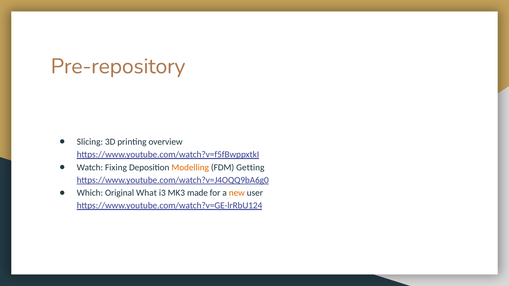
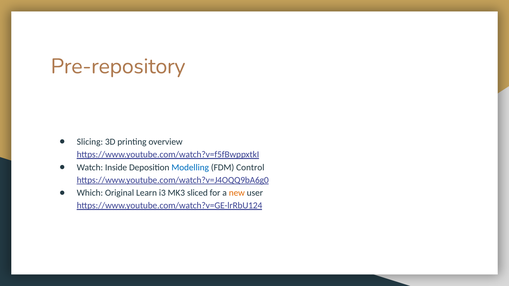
Fixing: Fixing -> Inside
Modelling colour: orange -> blue
Getting: Getting -> Control
What: What -> Learn
made: made -> sliced
